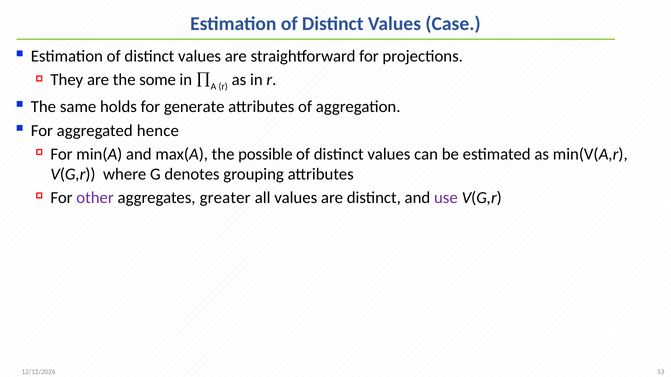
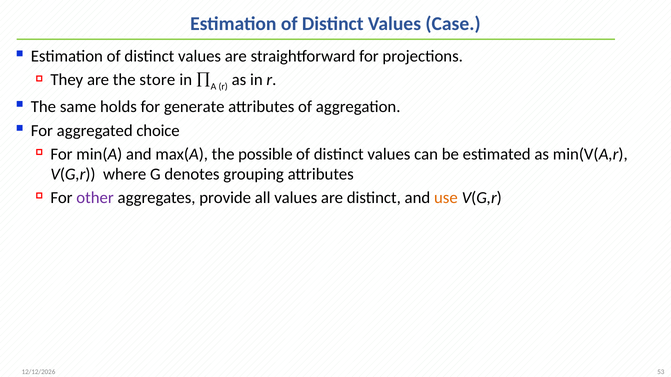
some: some -> store
hence: hence -> choice
greater: greater -> provide
use colour: purple -> orange
